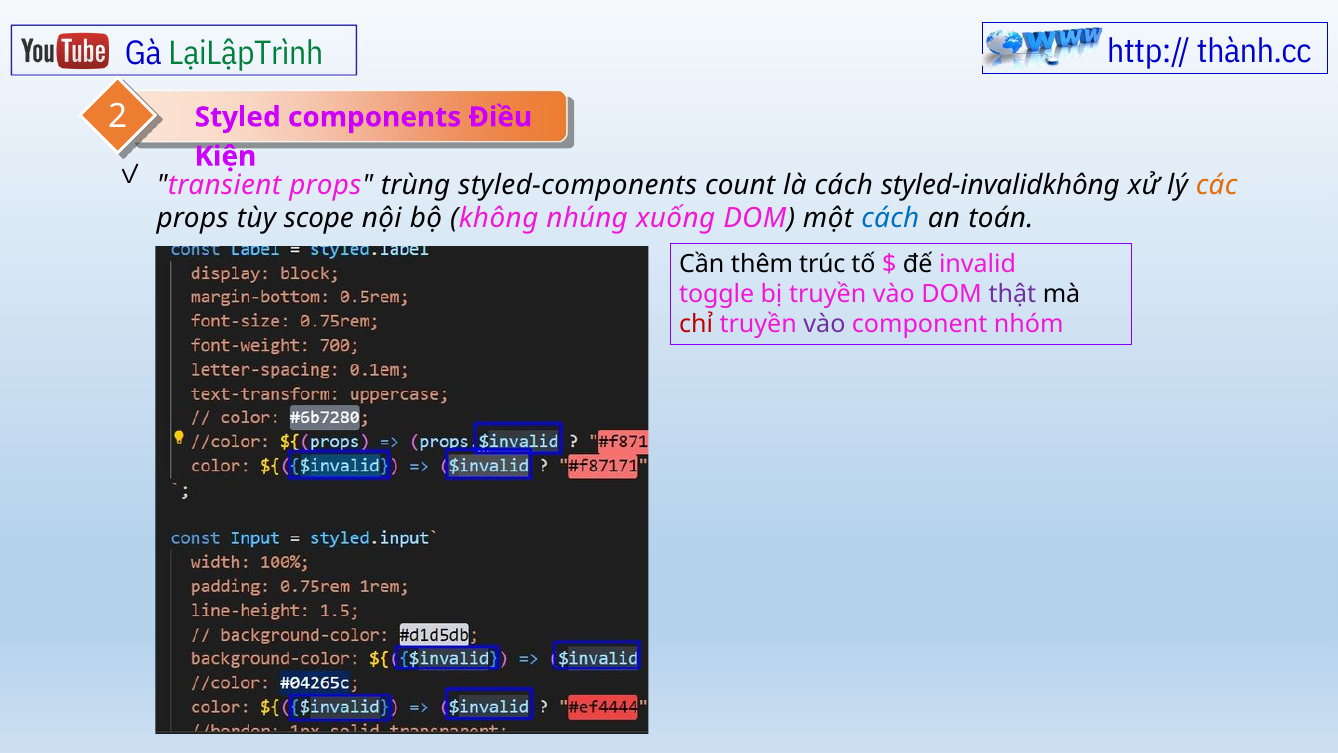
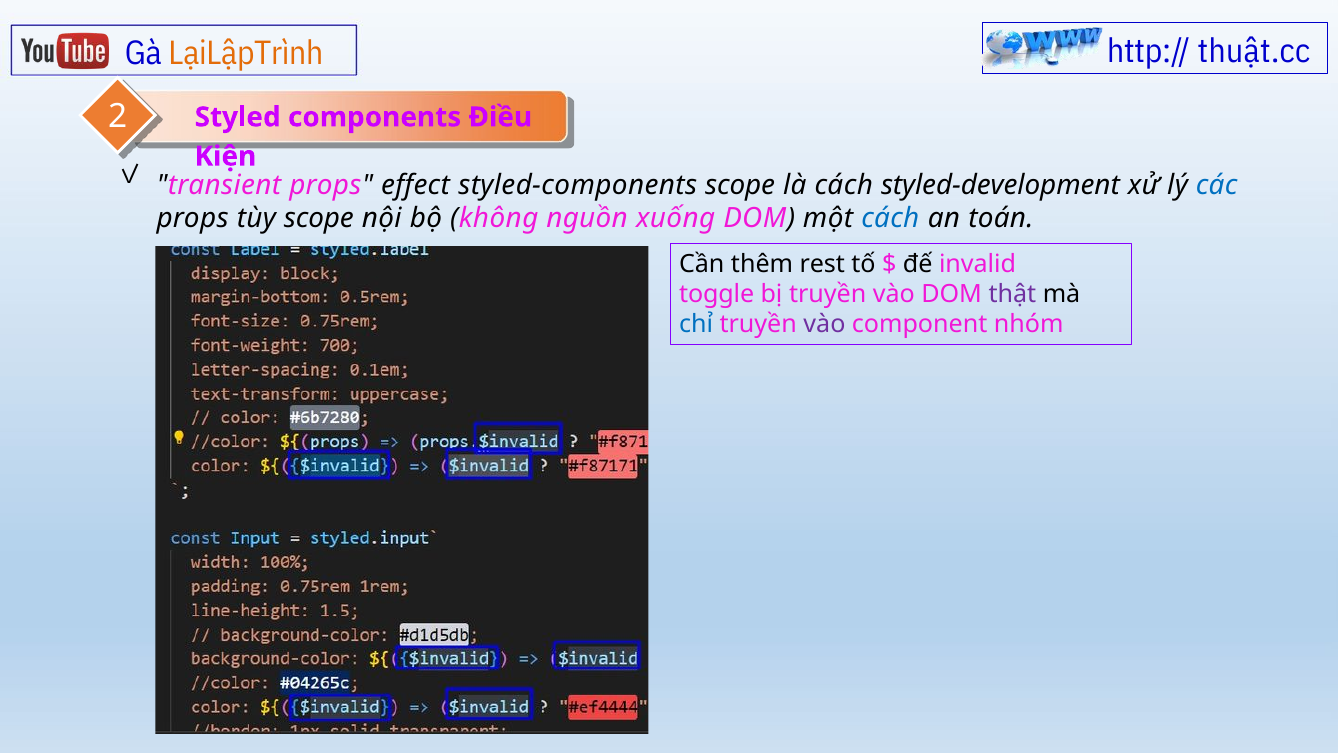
LạiLậpTrình colour: green -> orange
thành.cc: thành.cc -> thuật.cc
trùng: trùng -> effect
styled-components count: count -> scope
styled-invalidkhông: styled-invalidkhông -> styled-development
các colour: orange -> blue
nhúng: nhúng -> nguồn
trúc: trúc -> rest
chỉ colour: red -> blue
